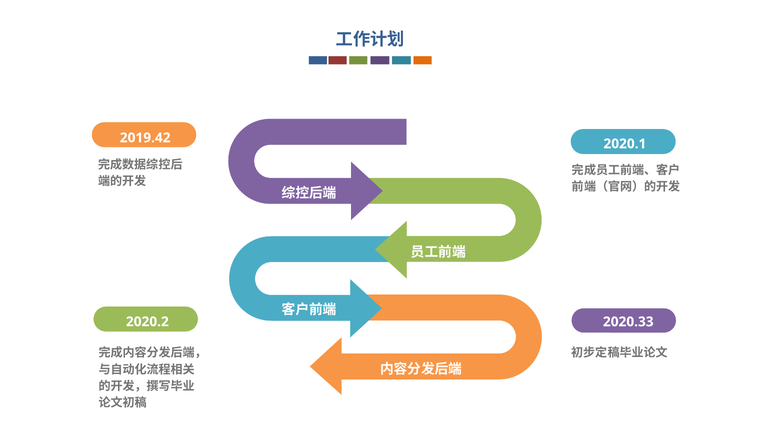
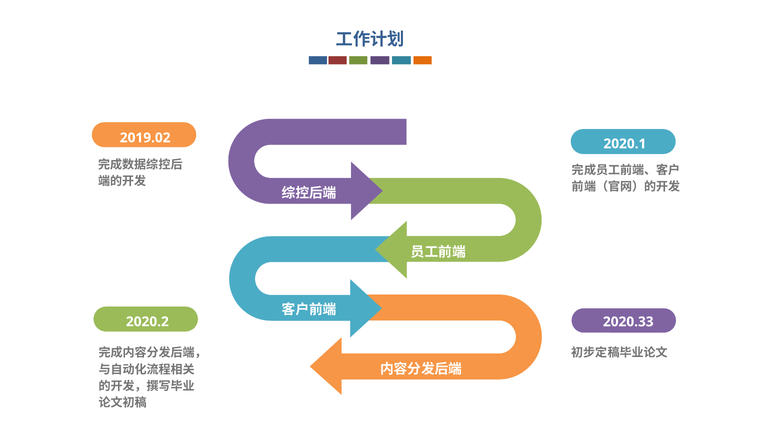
2019.42: 2019.42 -> 2019.02
